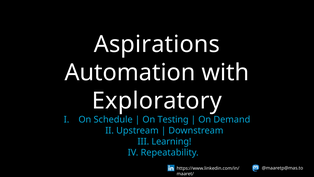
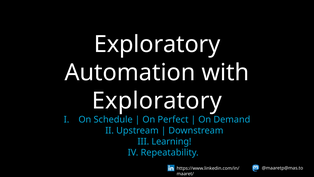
Aspirations at (157, 44): Aspirations -> Exploratory
Testing: Testing -> Perfect
